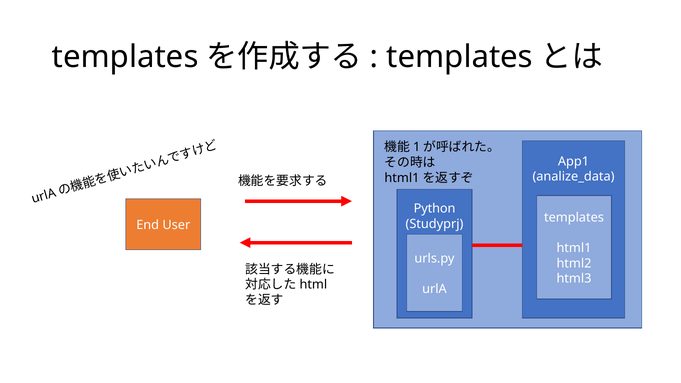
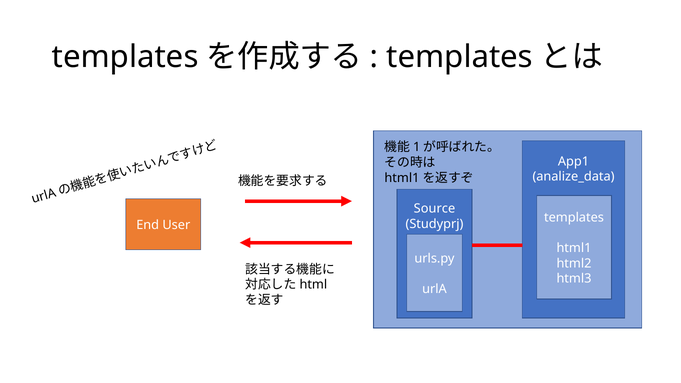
Python: Python -> Source
